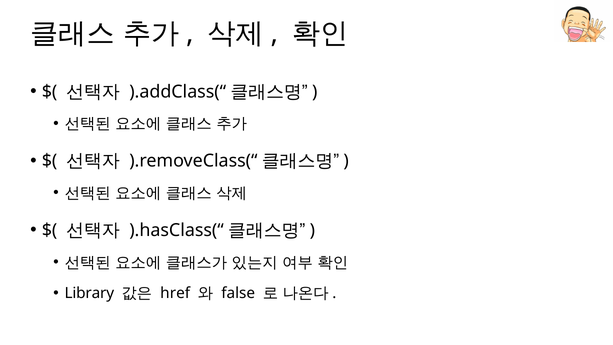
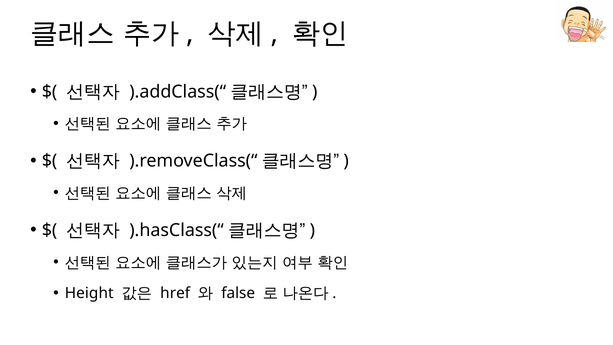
Library: Library -> Height
